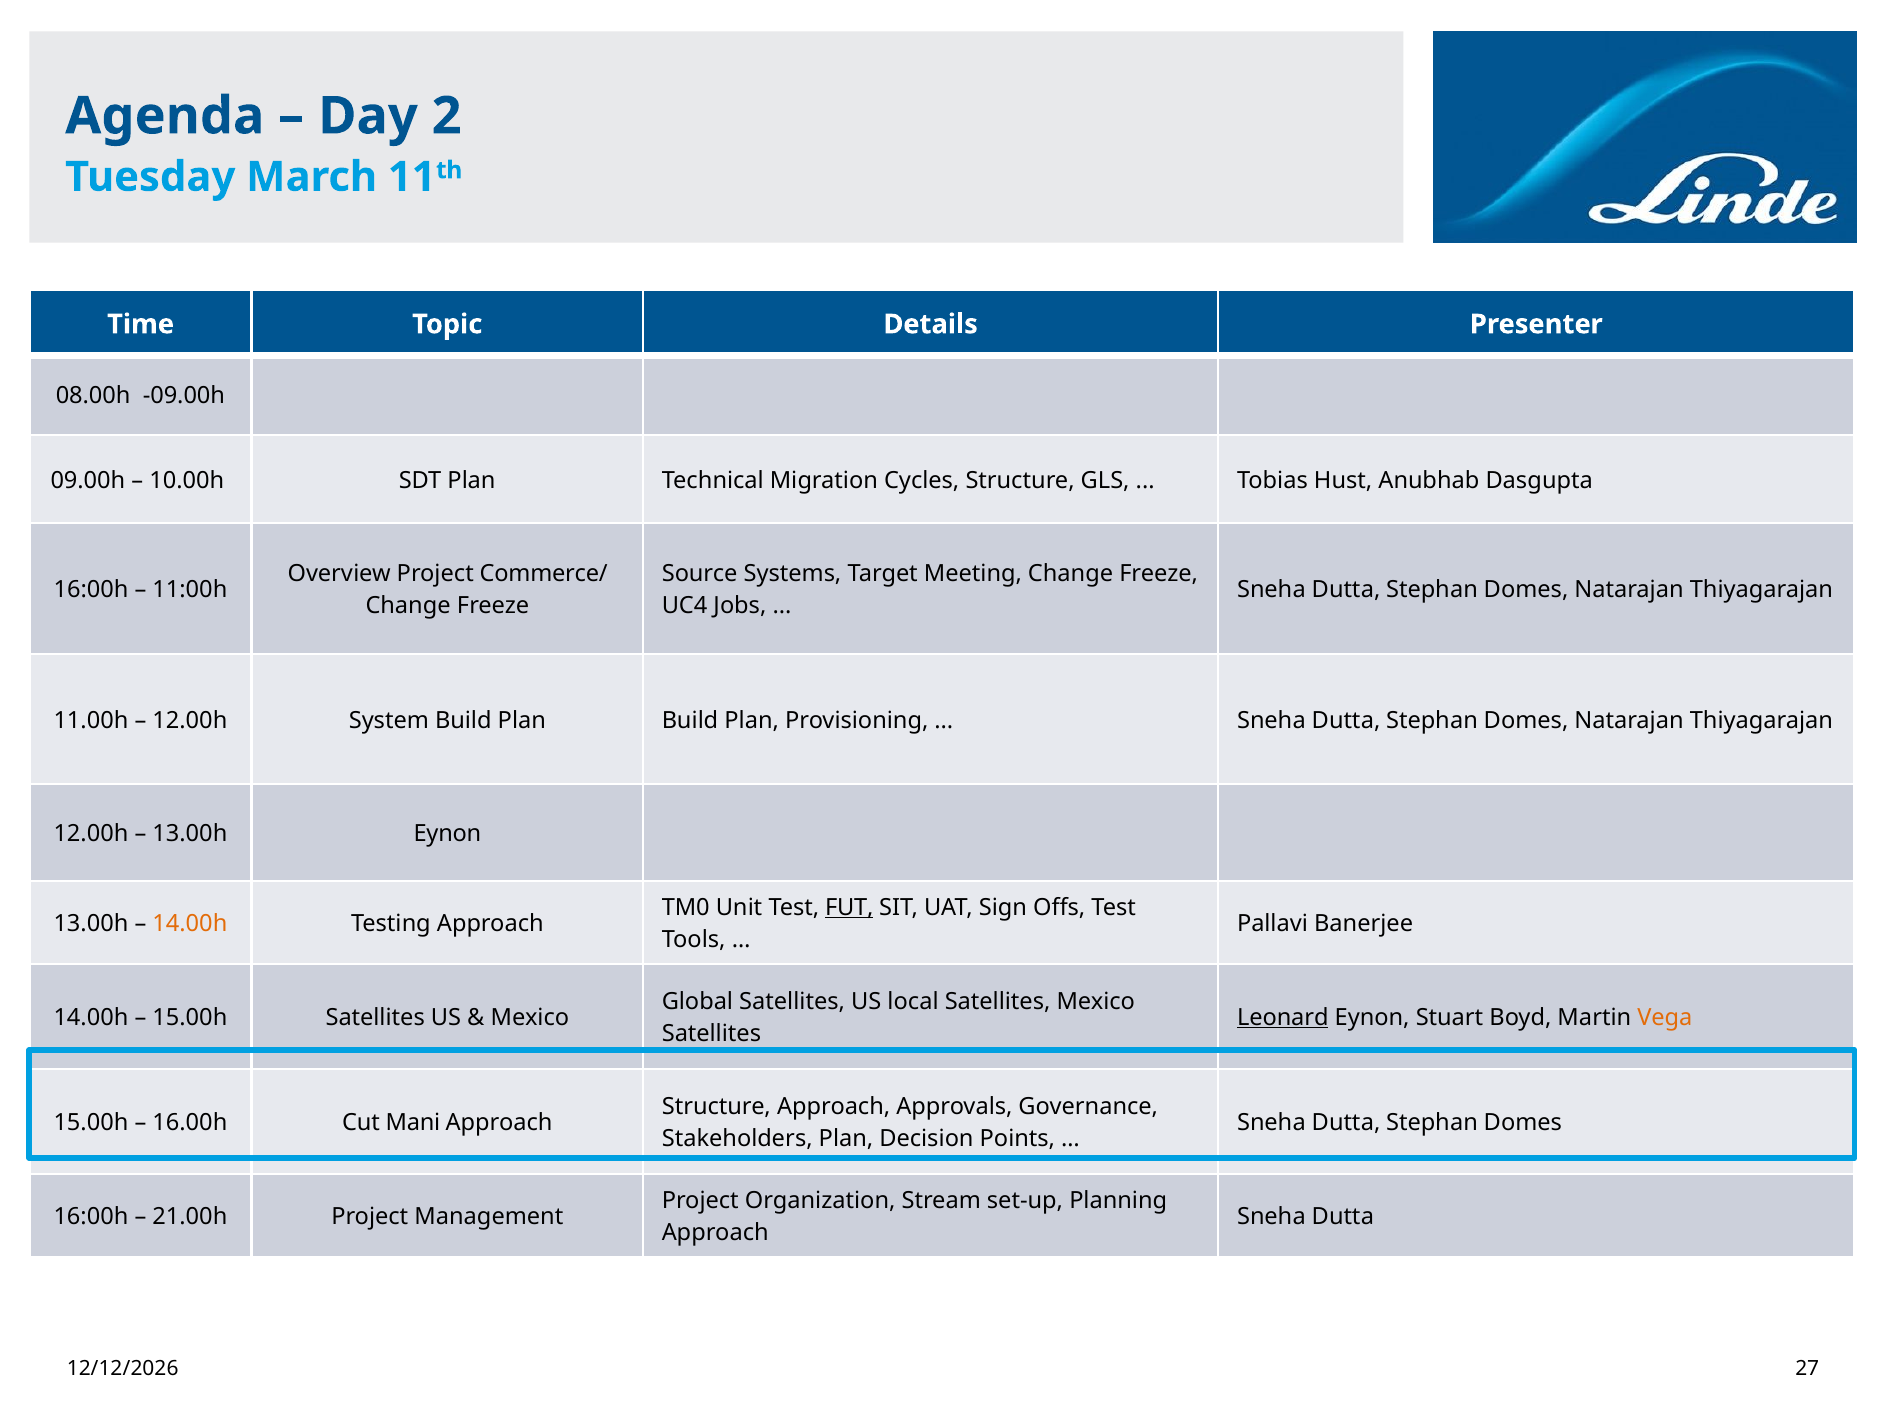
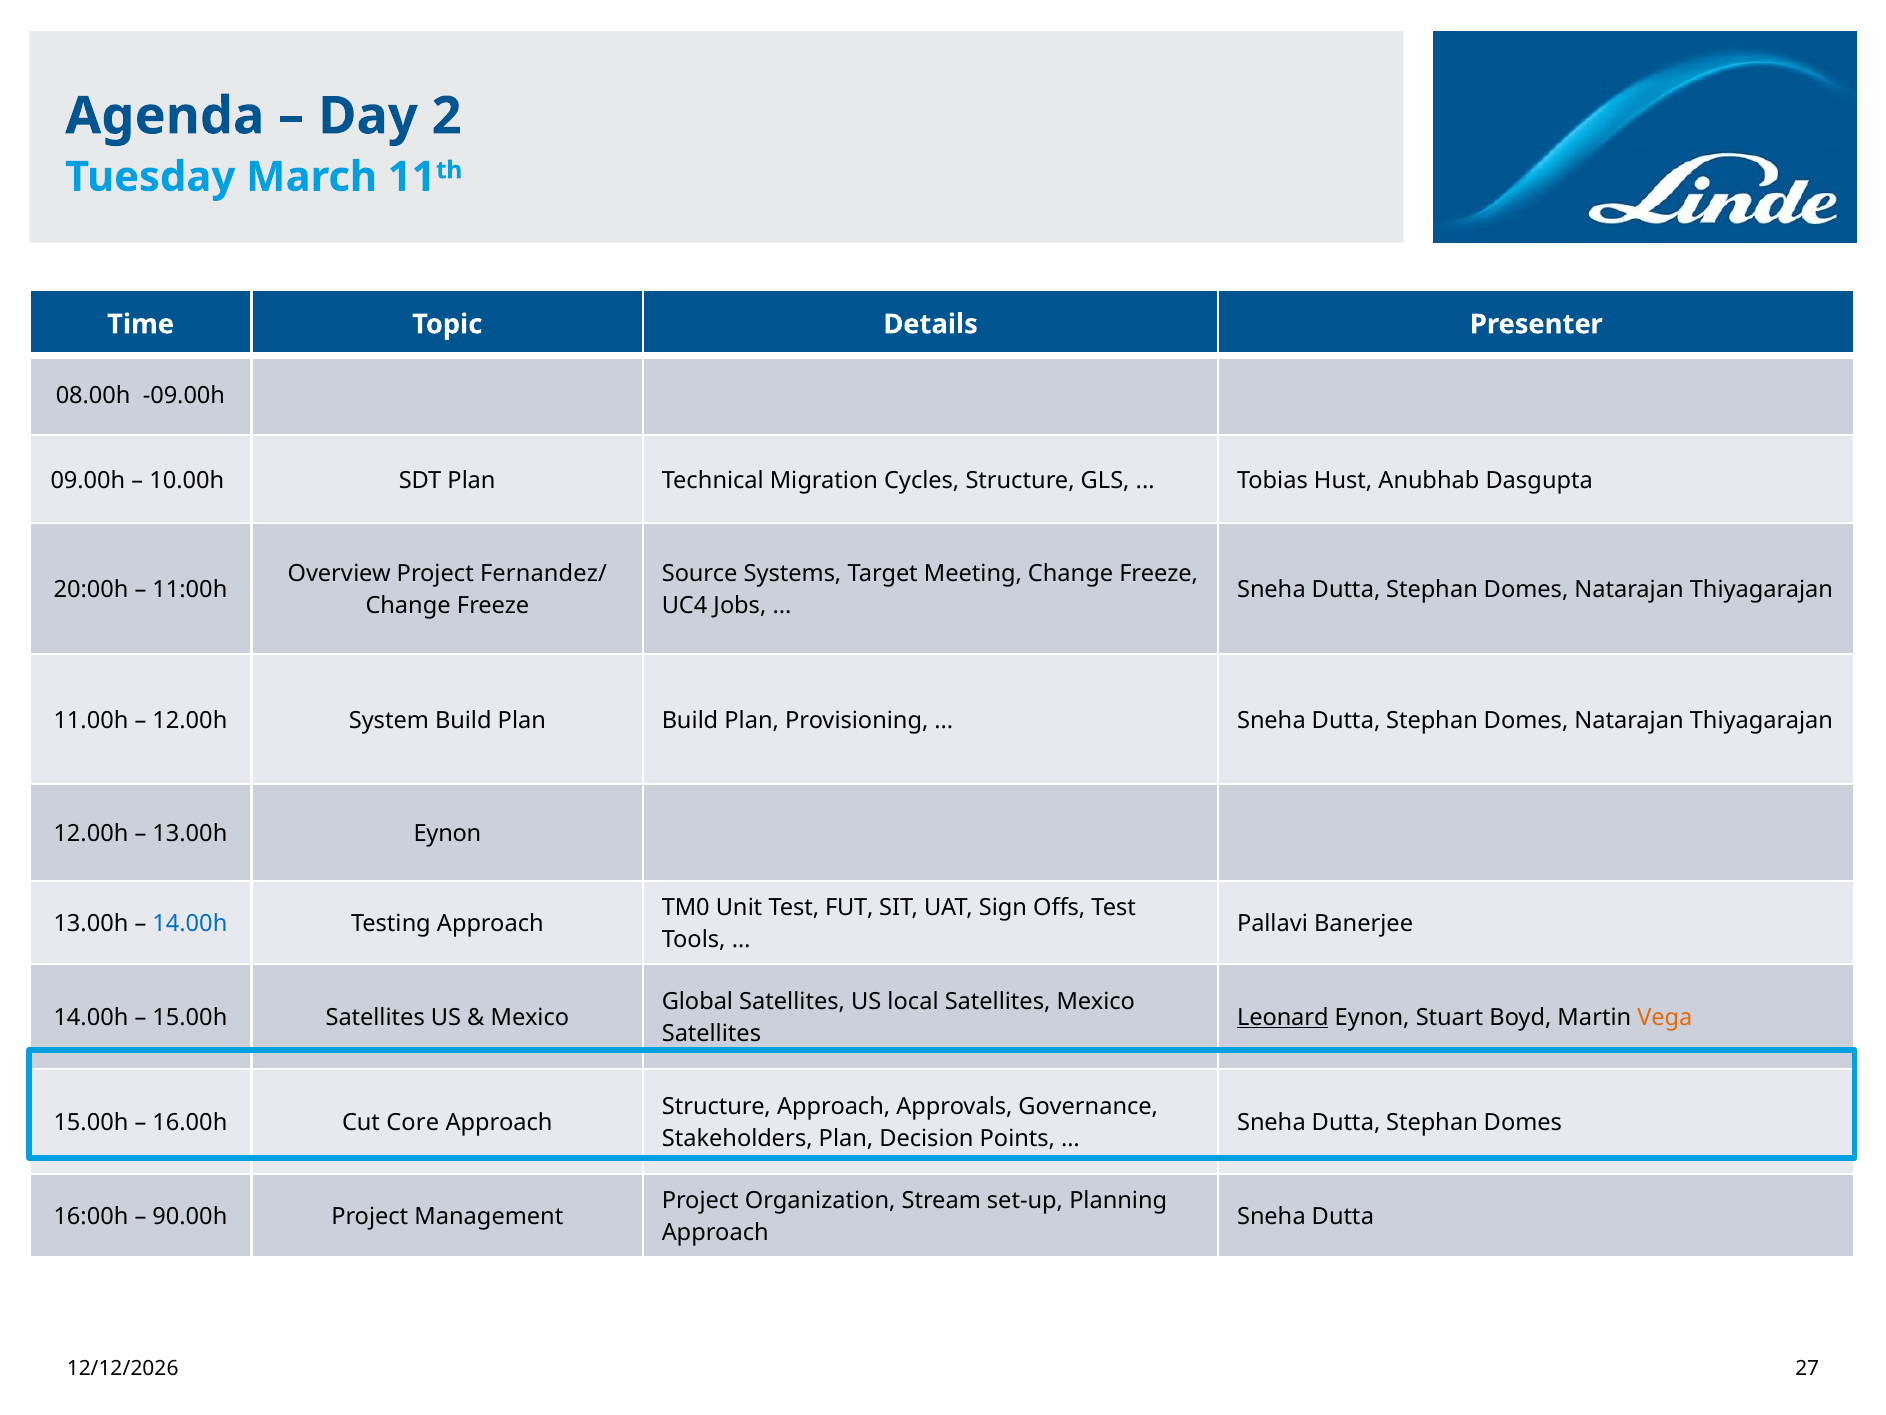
Commerce/: Commerce/ -> Fernandez/
16:00h at (91, 590): 16:00h -> 20:00h
FUT underline: present -> none
14.00h at (190, 923) colour: orange -> blue
Mani: Mani -> Core
21.00h: 21.00h -> 90.00h
